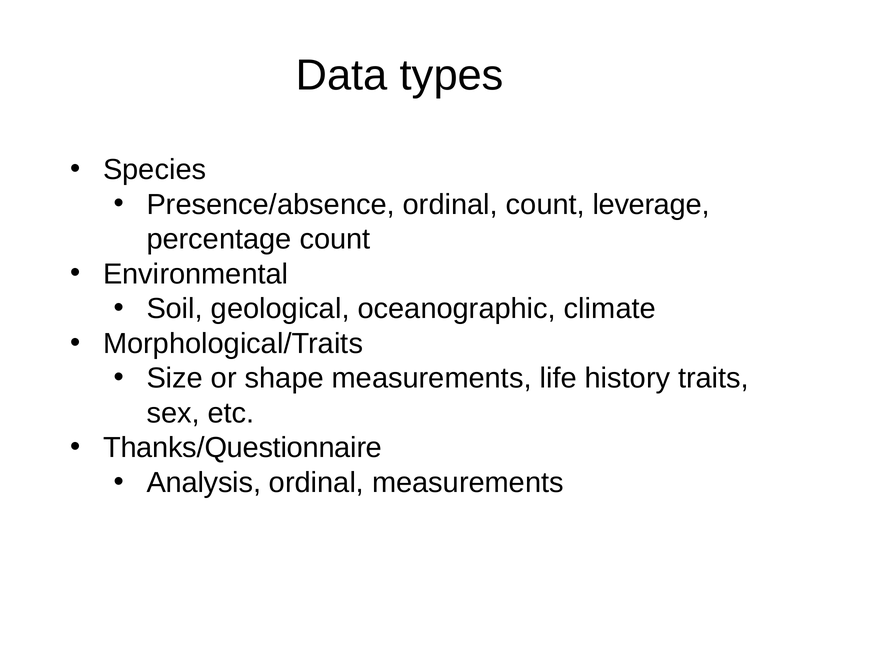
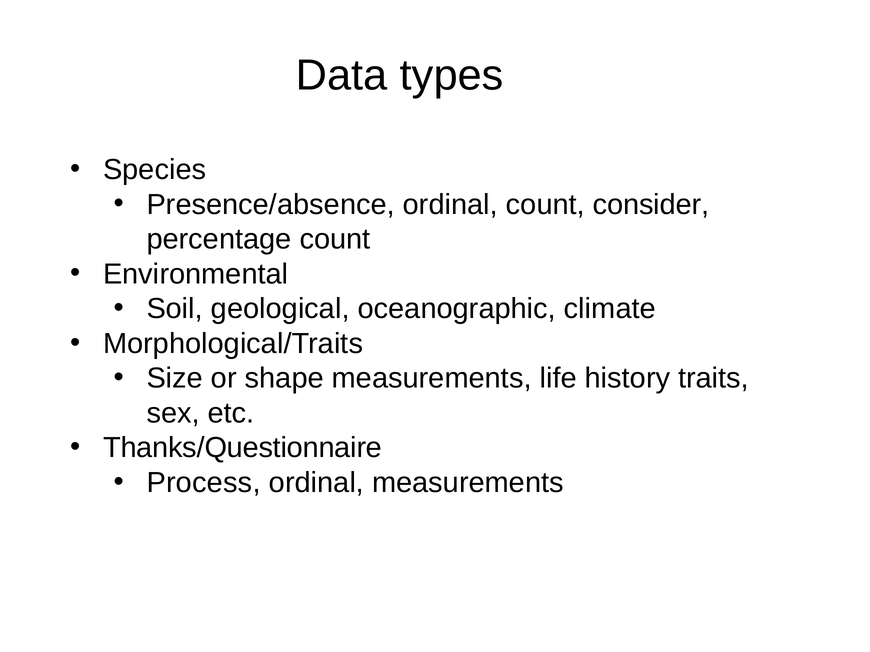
leverage: leverage -> consider
Analysis: Analysis -> Process
